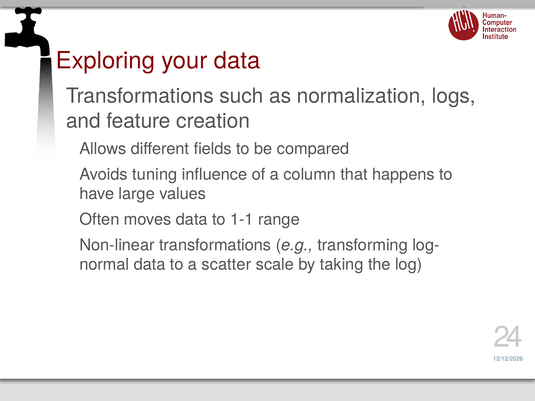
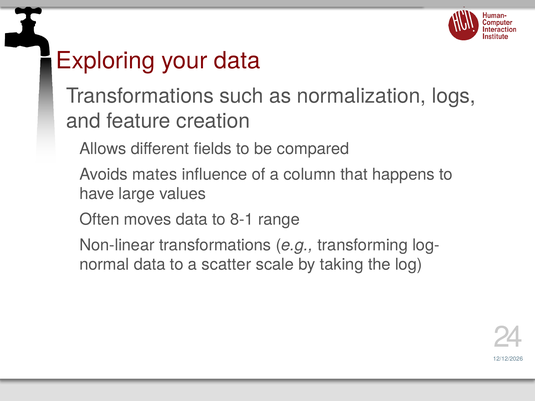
tuning: tuning -> mates
1-1: 1-1 -> 8-1
